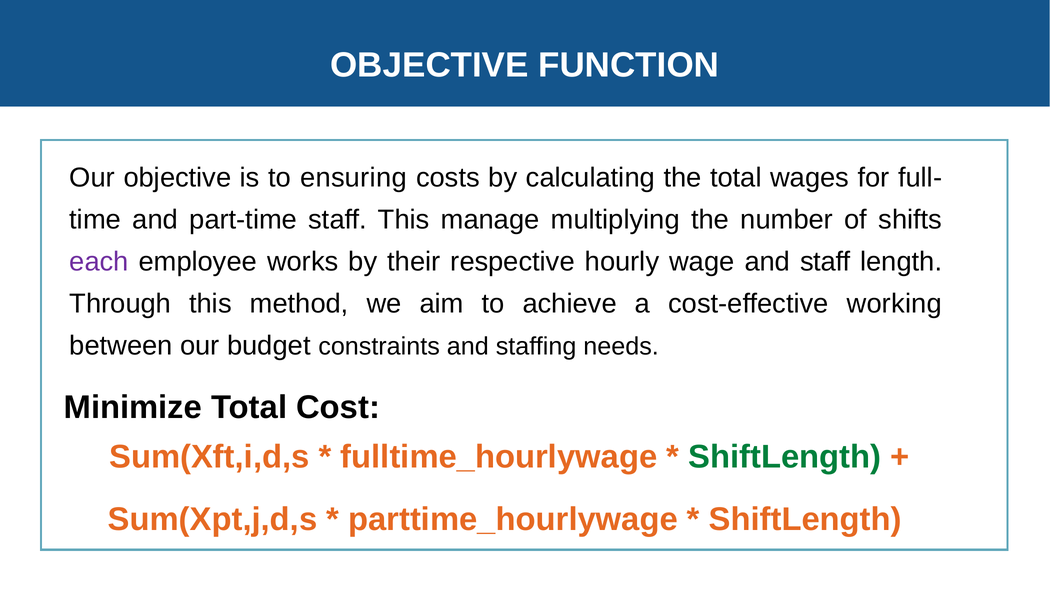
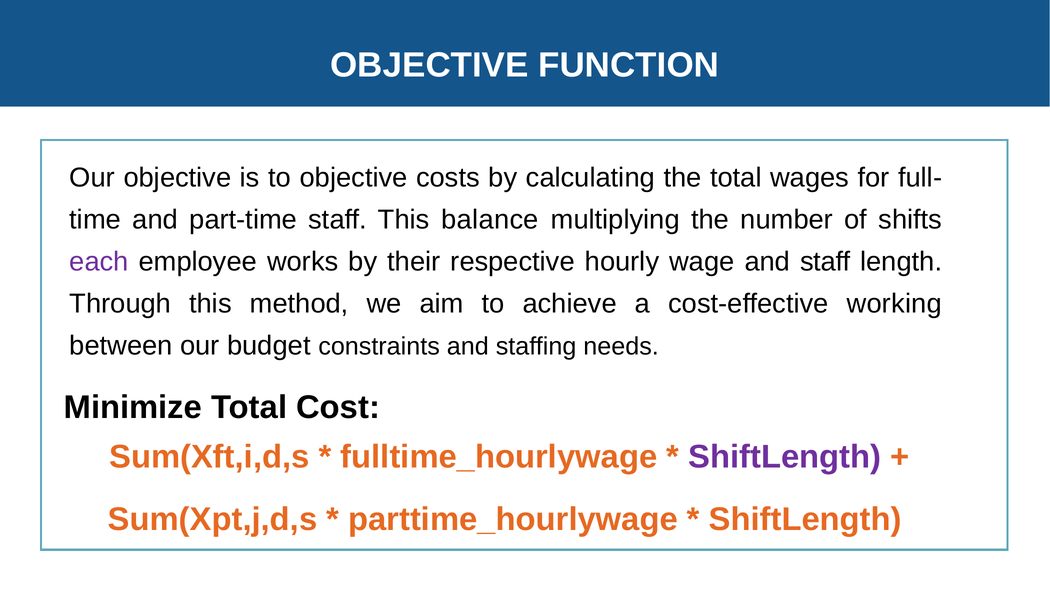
to ensuring: ensuring -> objective
manage: manage -> balance
ShiftLength at (785, 457) colour: green -> purple
